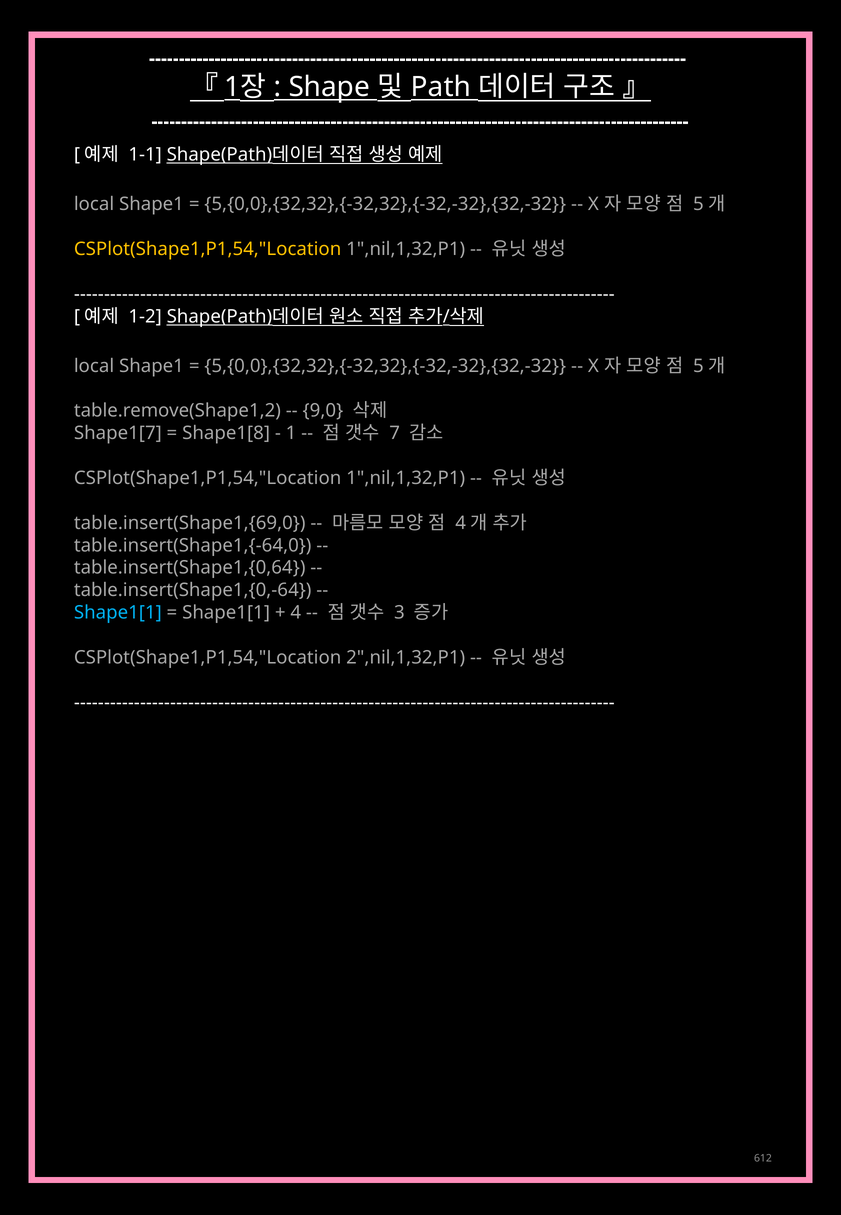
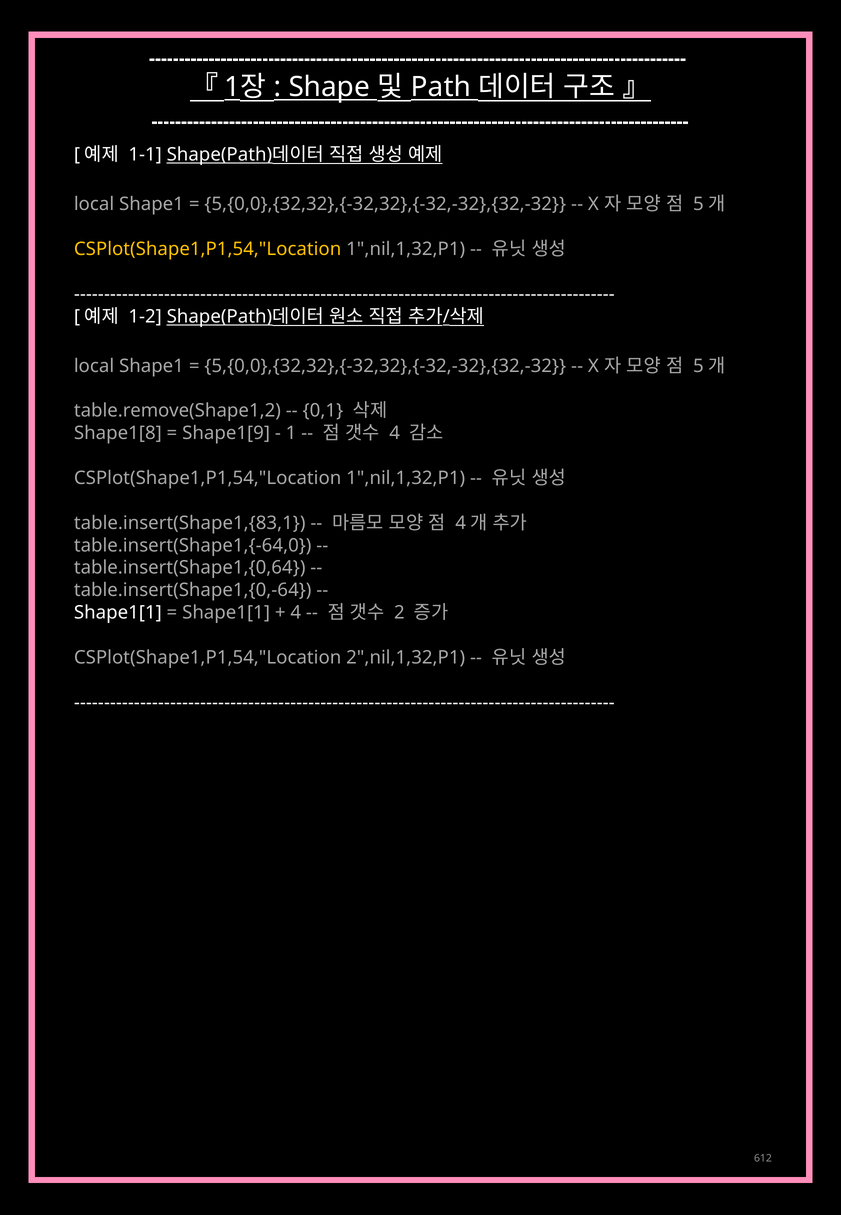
9,0: 9,0 -> 0,1
Shape1[7: Shape1[7 -> Shape1[8
Shape1[8: Shape1[8 -> Shape1[9
7 at (395, 433): 7 -> 4
table.insert(Shape1,{69,0: table.insert(Shape1,{69,0 -> table.insert(Shape1,{83,1
Shape1[1 at (118, 613) colour: light blue -> white
3: 3 -> 2
